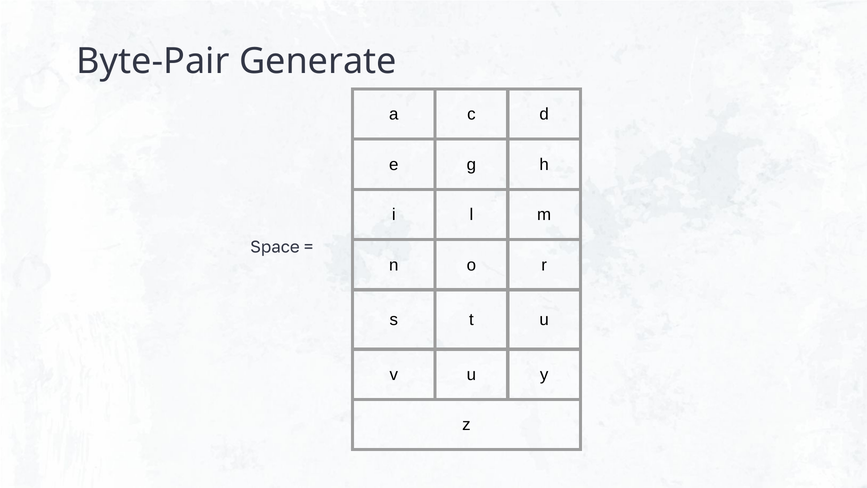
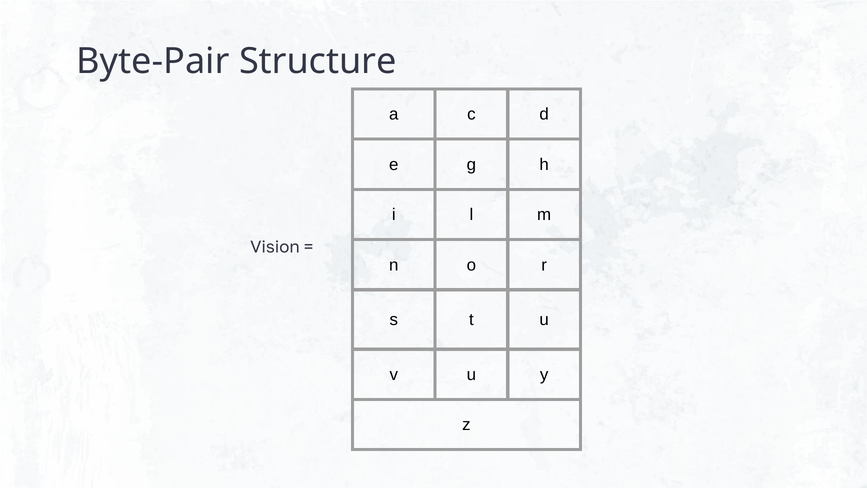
Generate: Generate -> Structure
Space: Space -> Vision
